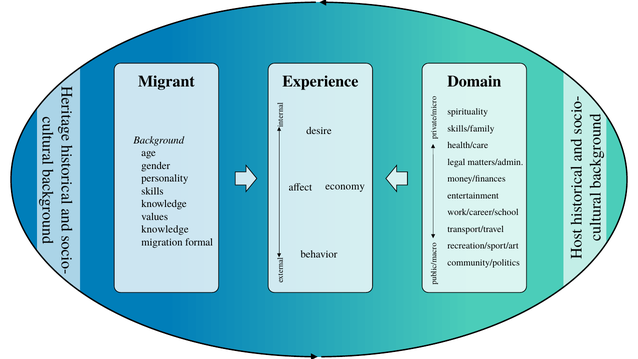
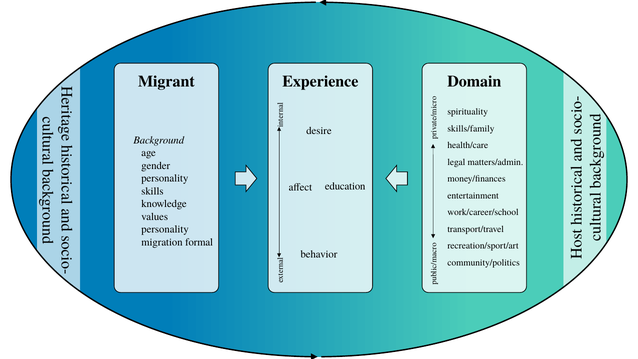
economy: economy -> education
knowledge at (165, 229): knowledge -> personality
